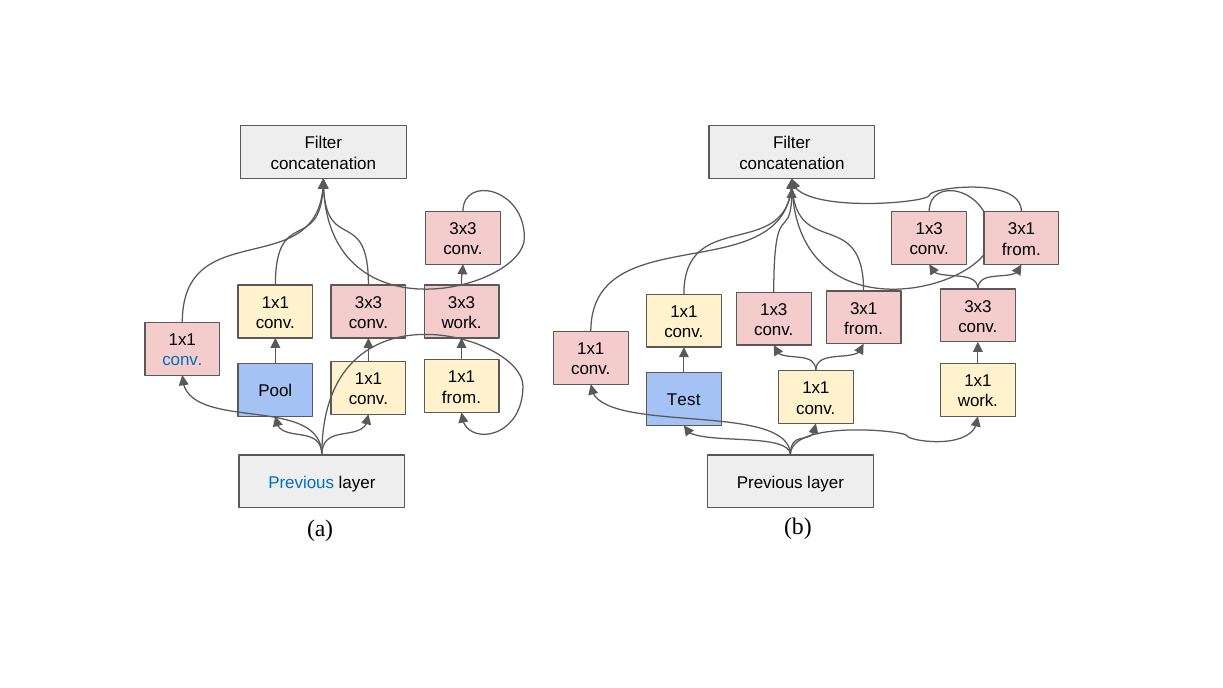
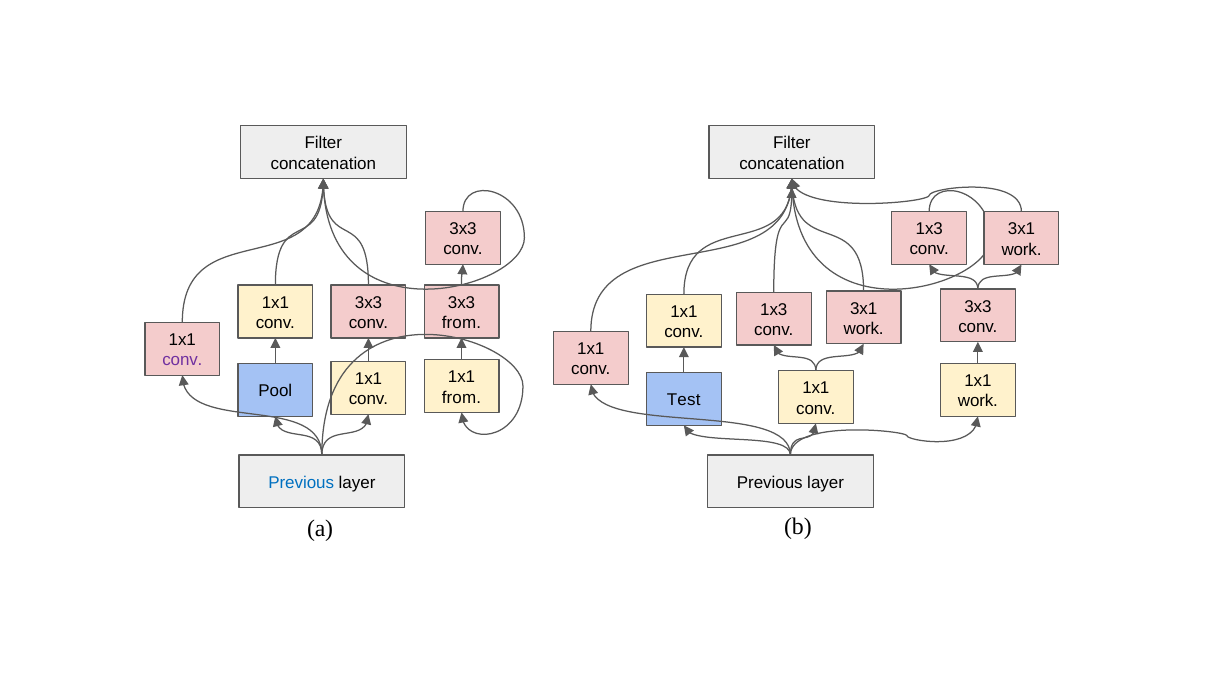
from at (1021, 250): from -> work
work at (462, 323): work -> from
from at (864, 329): from -> work
conv at (182, 360) colour: blue -> purple
